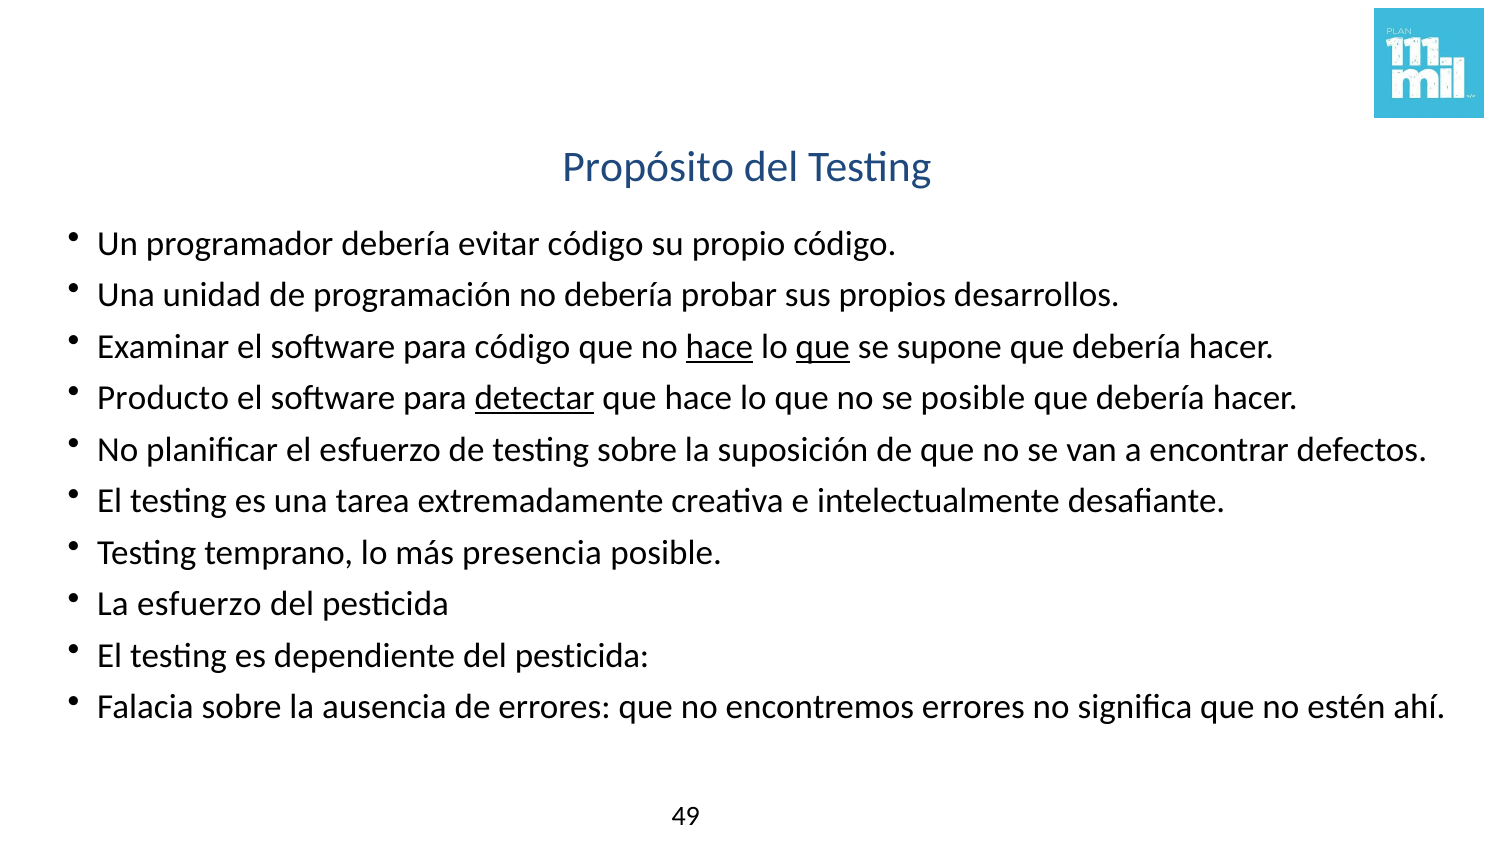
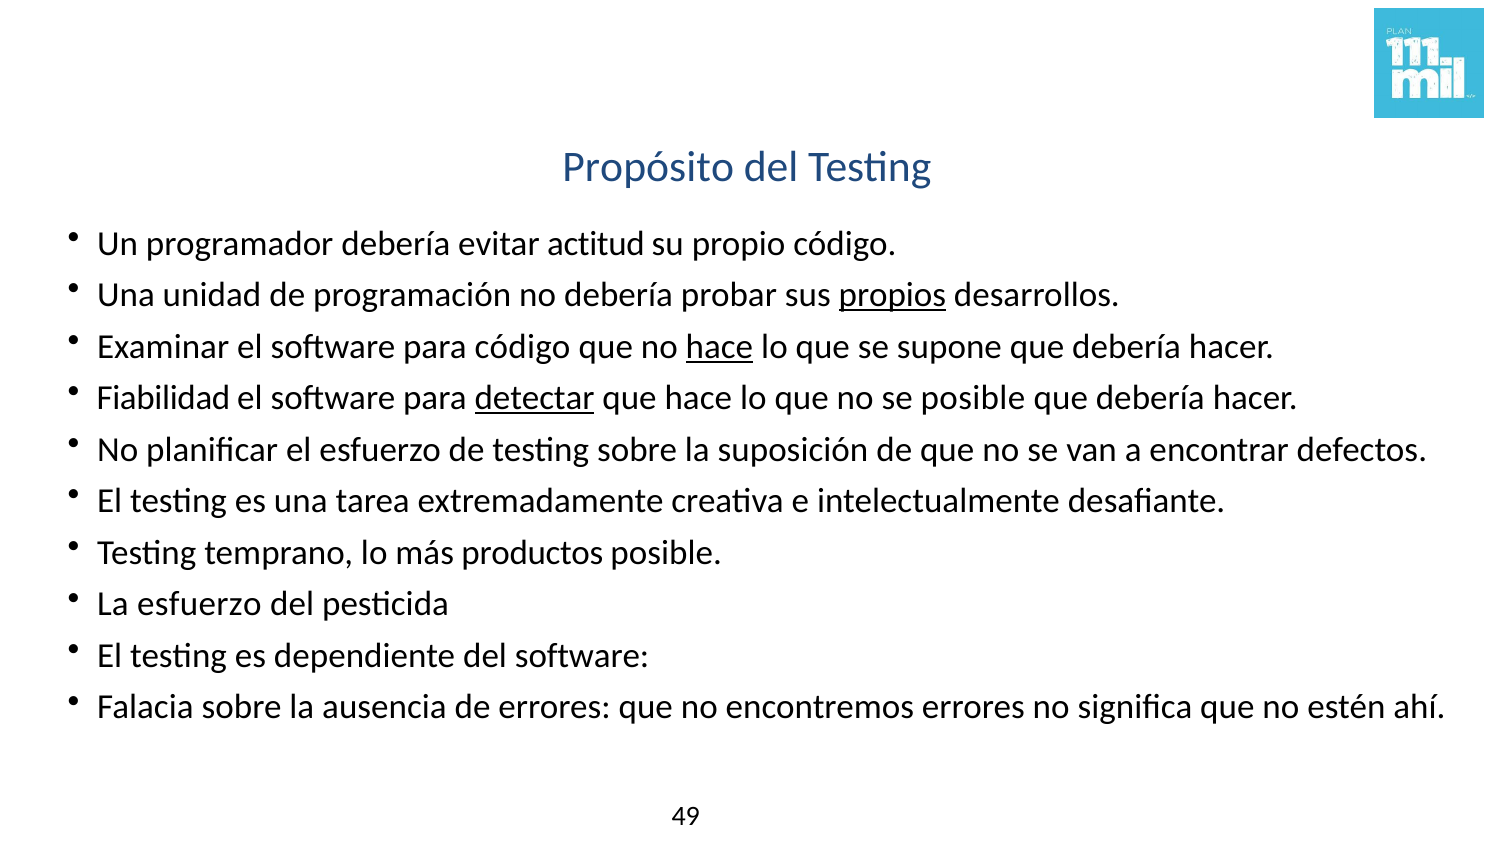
evitar código: código -> actitud
propios underline: none -> present
que at (823, 347) underline: present -> none
Producto: Producto -> Fiabilidad
presencia: presencia -> productos
dependiente del pesticida: pesticida -> software
